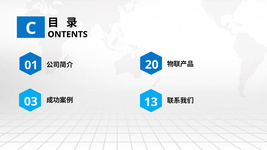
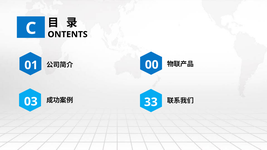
20: 20 -> 00
13: 13 -> 33
